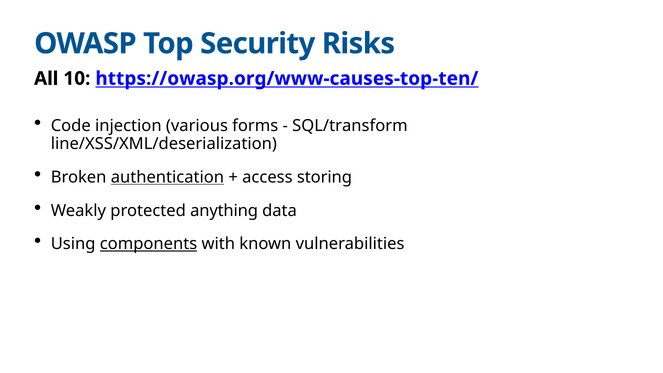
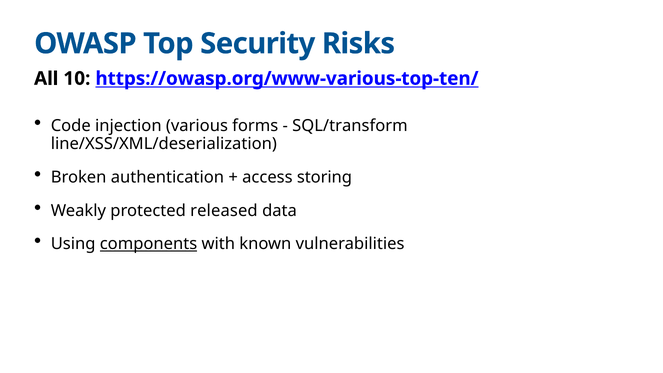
https://owasp.org/www-causes-top-ten/: https://owasp.org/www-causes-top-ten/ -> https://owasp.org/www-various-top-ten/
authentication underline: present -> none
anything: anything -> released
